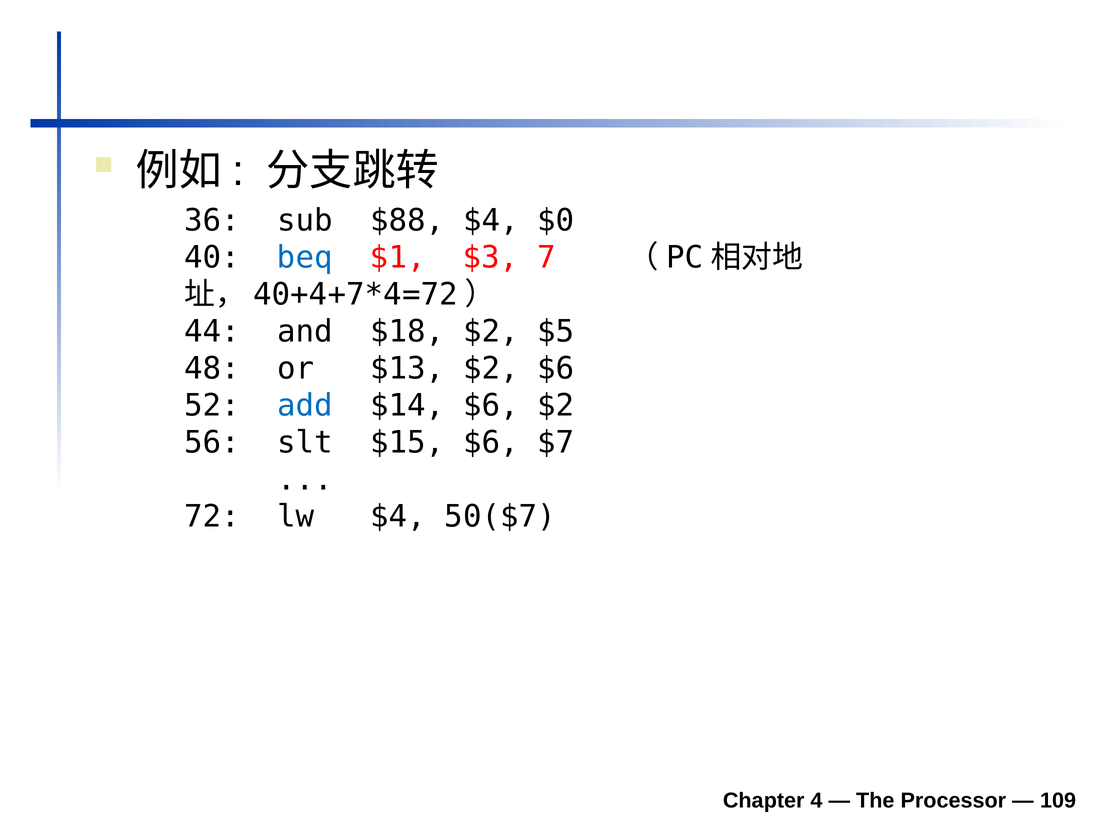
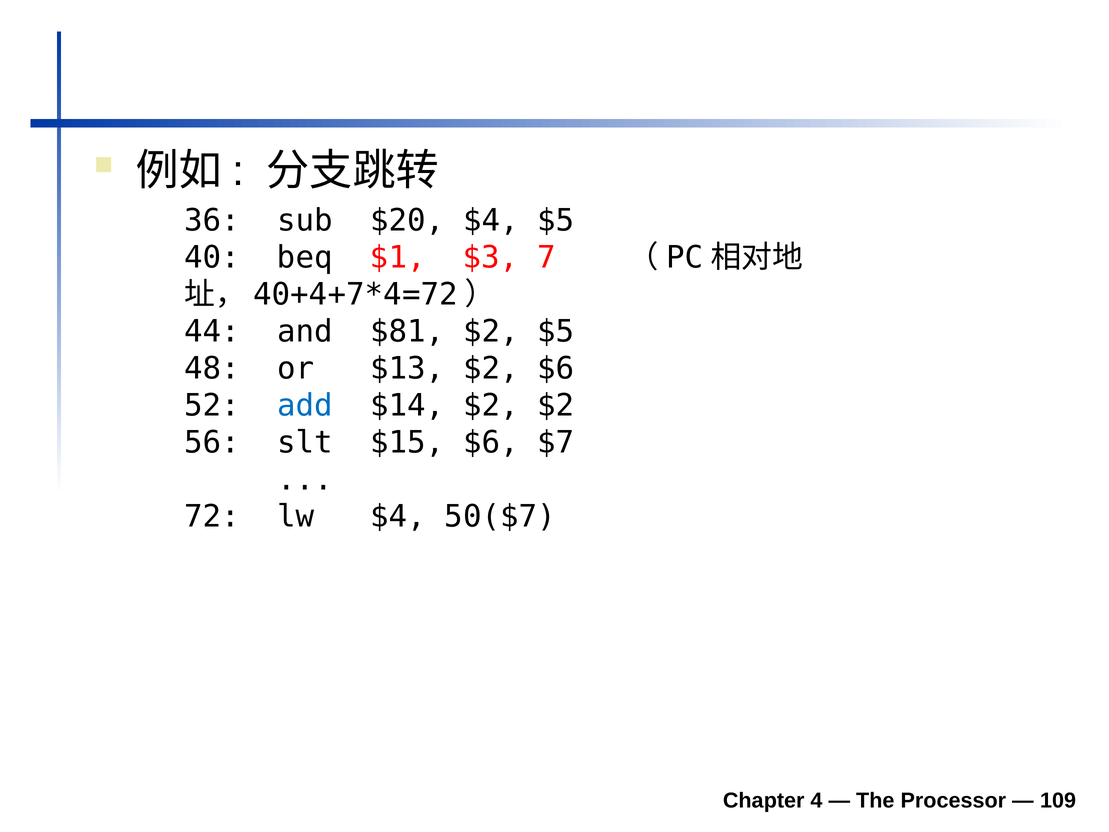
$88: $88 -> $20
$4 $0: $0 -> $5
beq colour: blue -> black
$18: $18 -> $81
$14 $6: $6 -> $2
